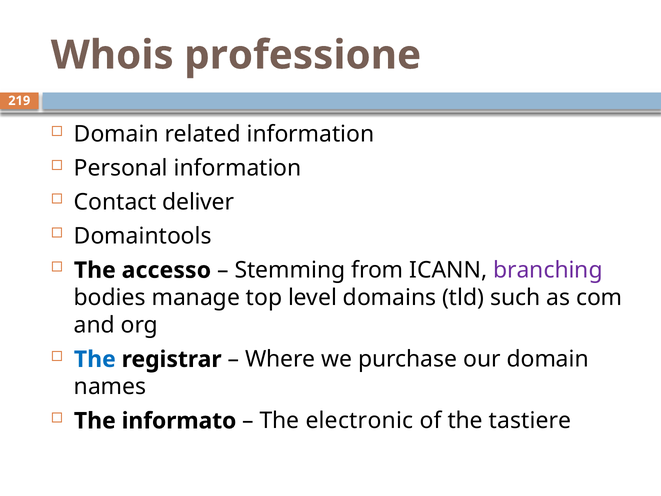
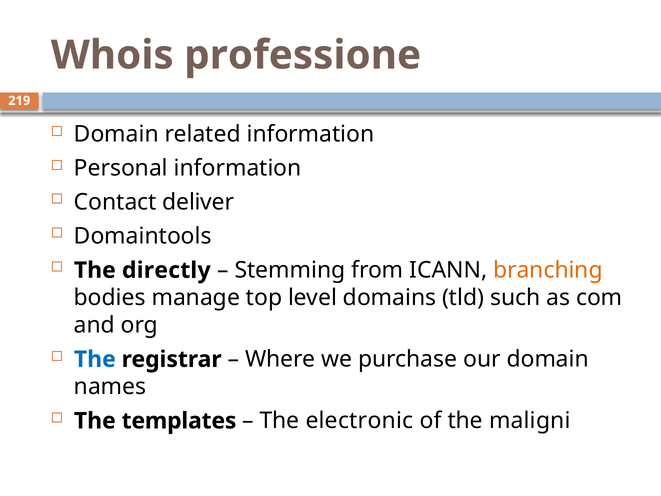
accesso: accesso -> directly
branching colour: purple -> orange
informato: informato -> templates
tastiere: tastiere -> maligni
